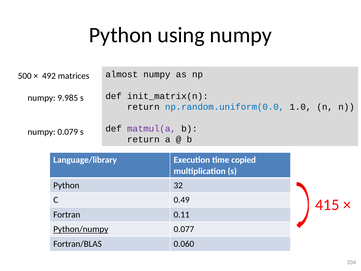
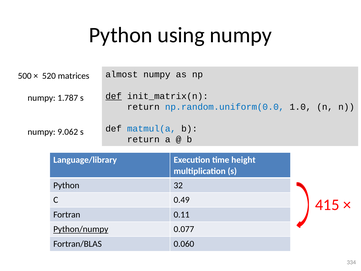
492: 492 -> 520
def at (114, 96) underline: none -> present
9.985: 9.985 -> 1.787
matmul(a colour: purple -> blue
0.079: 0.079 -> 9.062
copied: copied -> height
